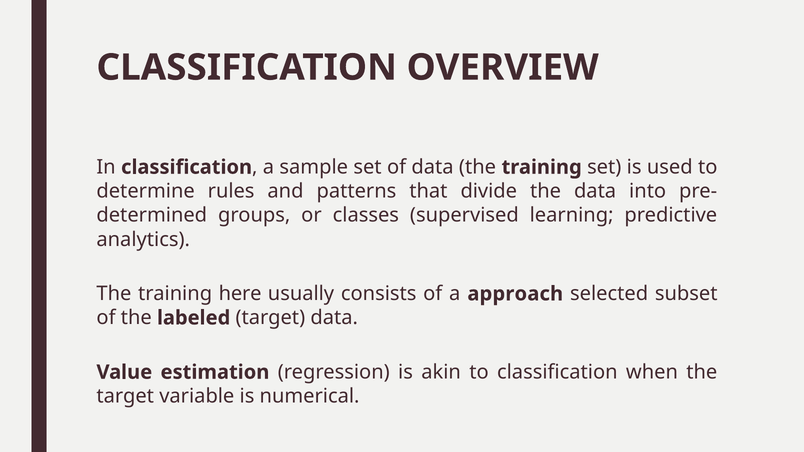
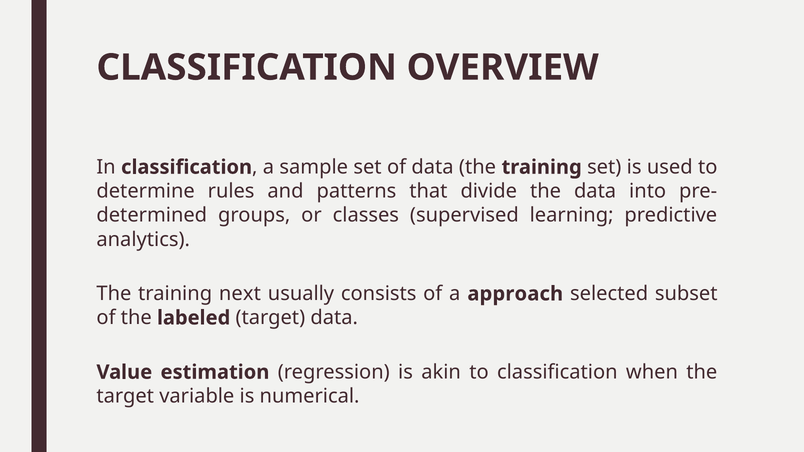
here: here -> next
